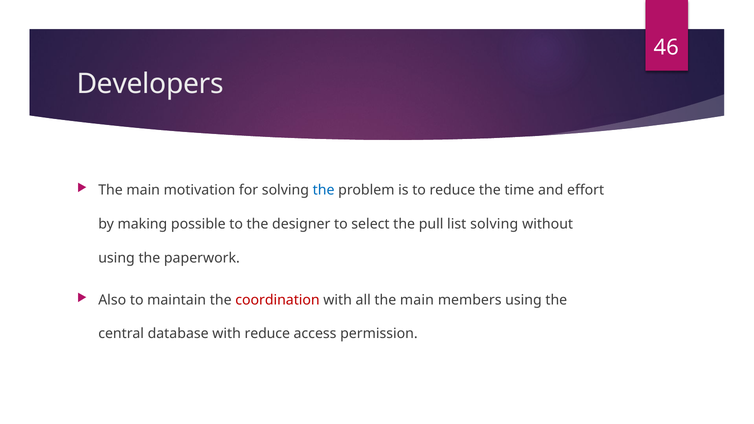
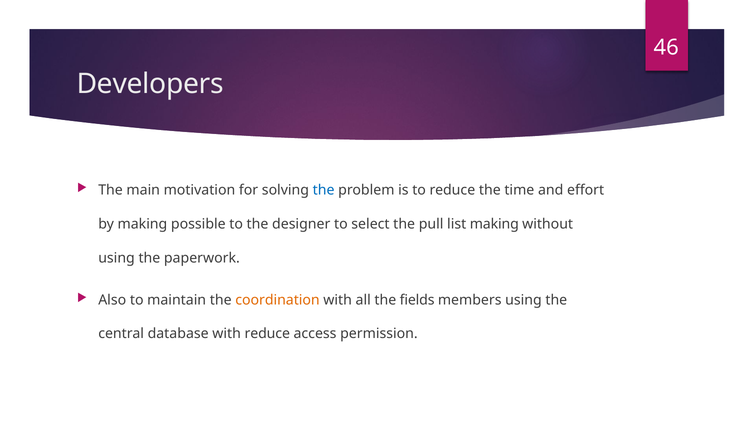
list solving: solving -> making
coordination colour: red -> orange
all the main: main -> fields
